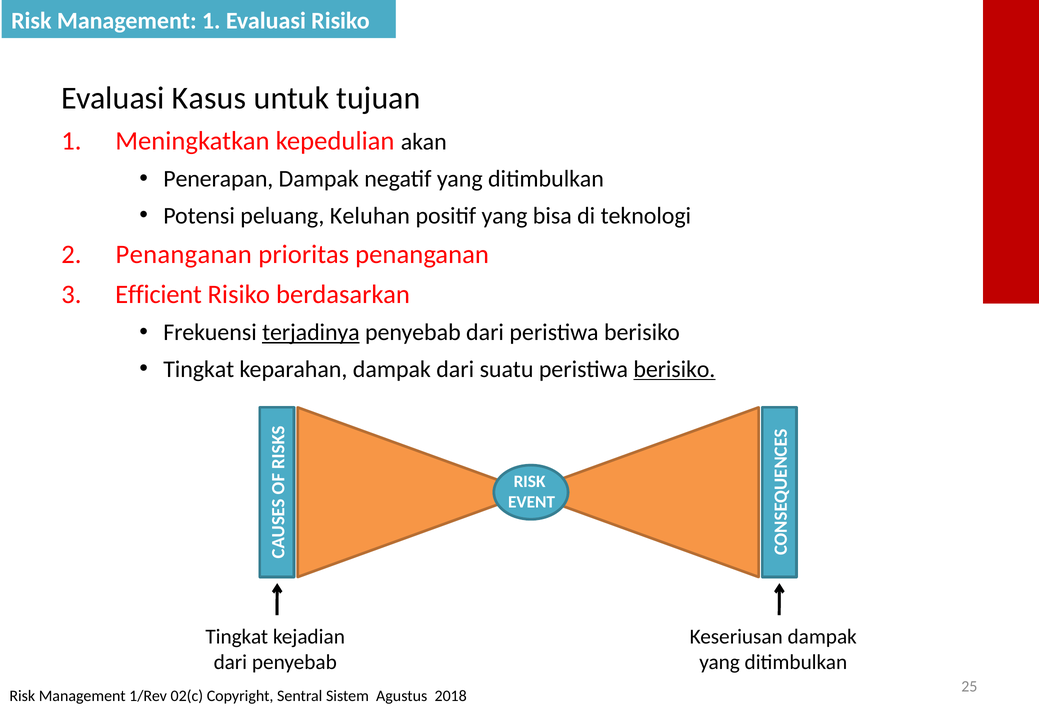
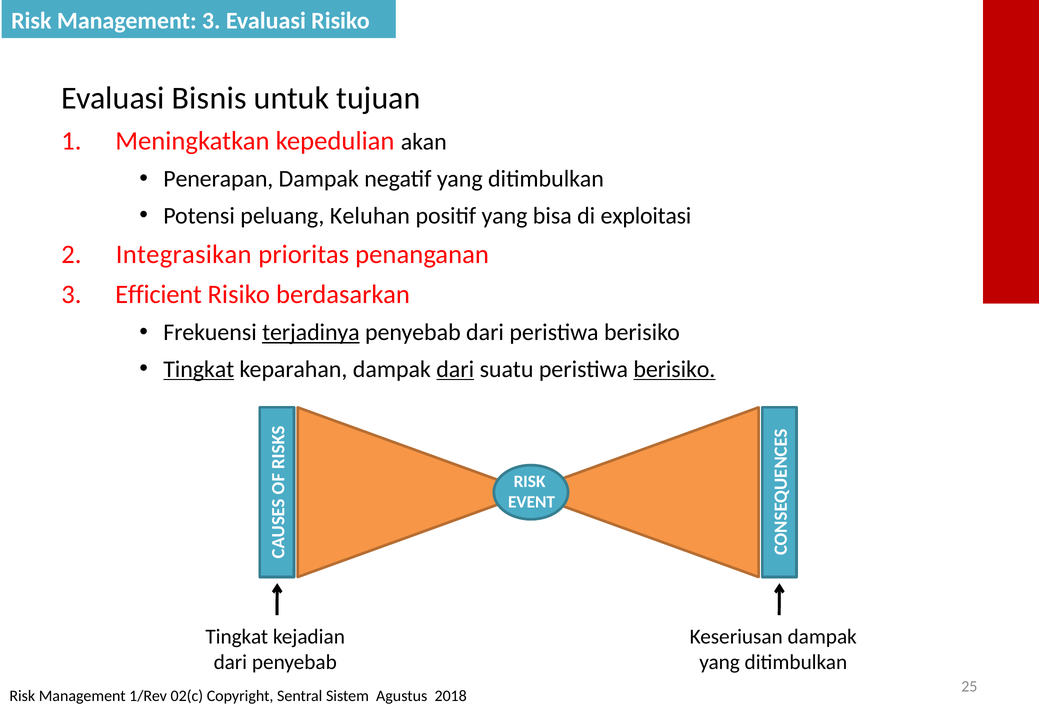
Management 1: 1 -> 3
Kasus: Kasus -> Bisnis
teknologi: teknologi -> exploitasi
2 Penanganan: Penanganan -> Integrasikan
Tingkat at (199, 369) underline: none -> present
dari at (455, 369) underline: none -> present
